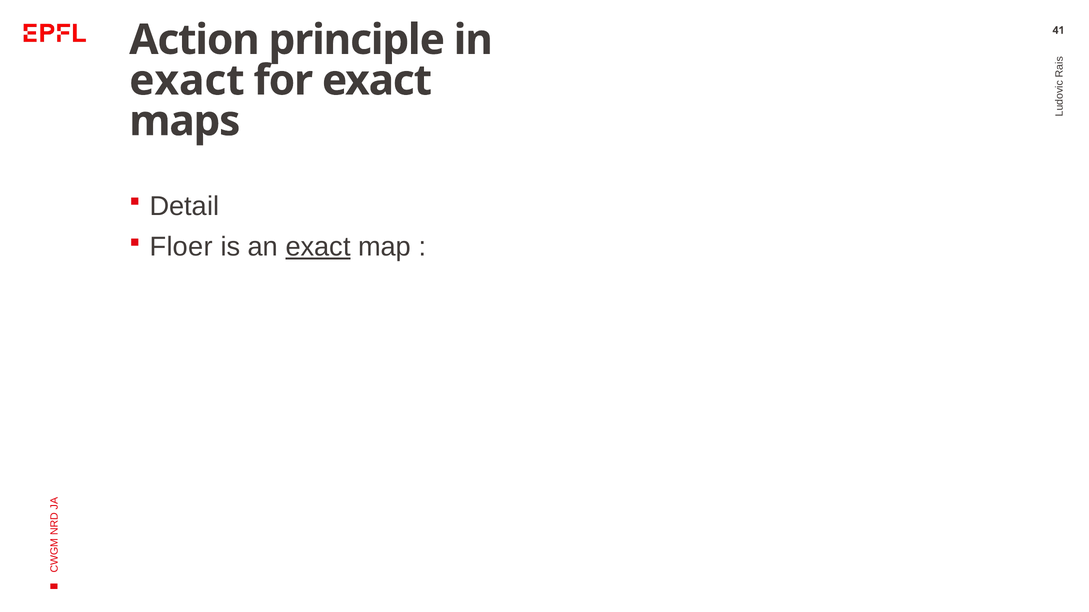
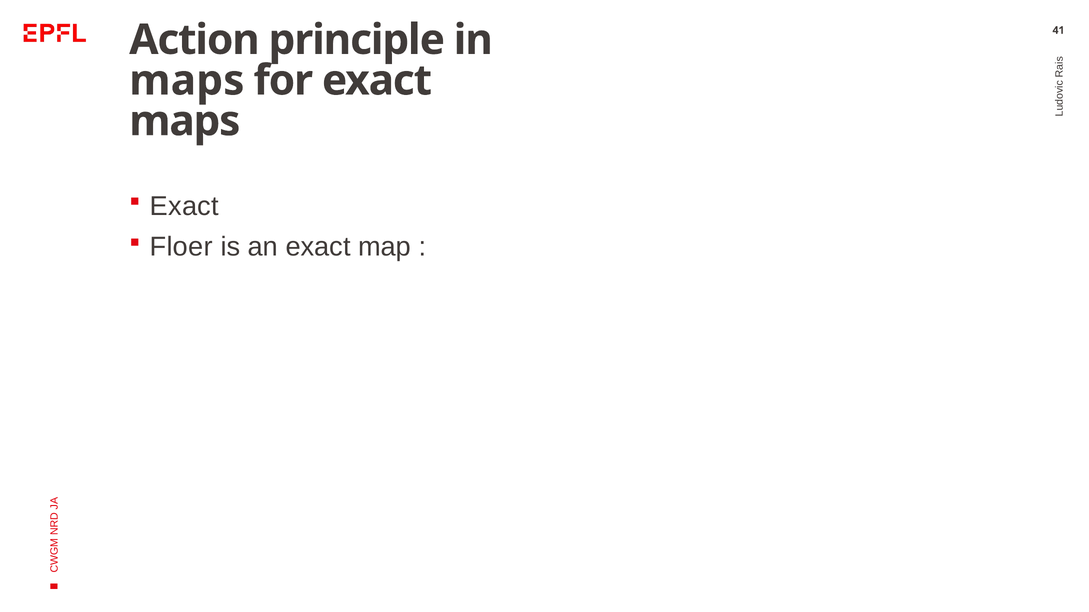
exact at (187, 81): exact -> maps
Detail at (184, 206): Detail -> Exact
exact at (318, 247) underline: present -> none
